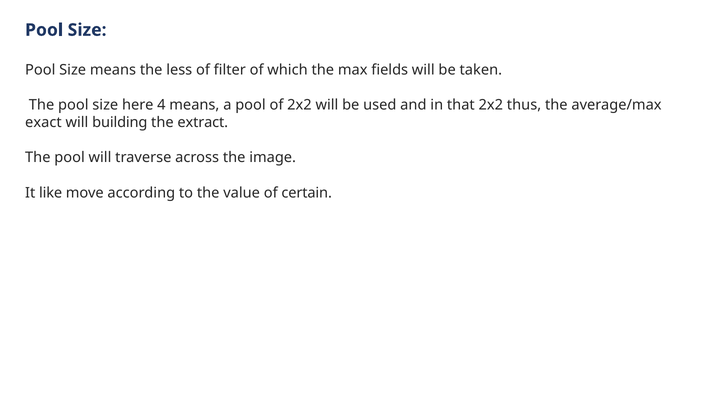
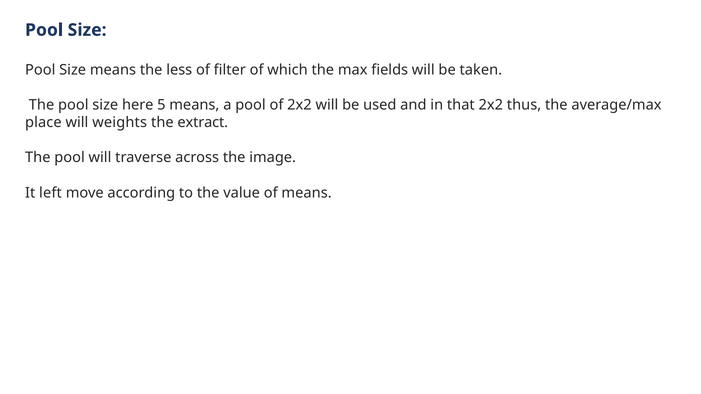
4: 4 -> 5
exact: exact -> place
building: building -> weights
like: like -> left
of certain: certain -> means
